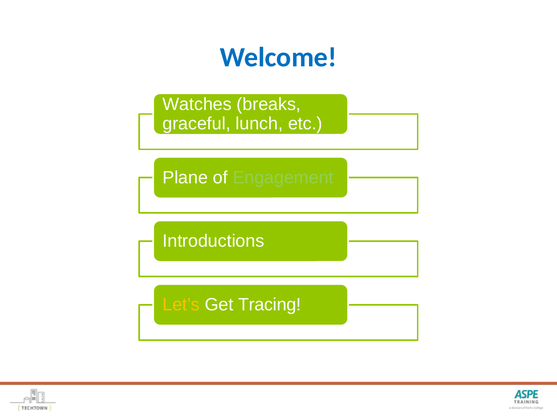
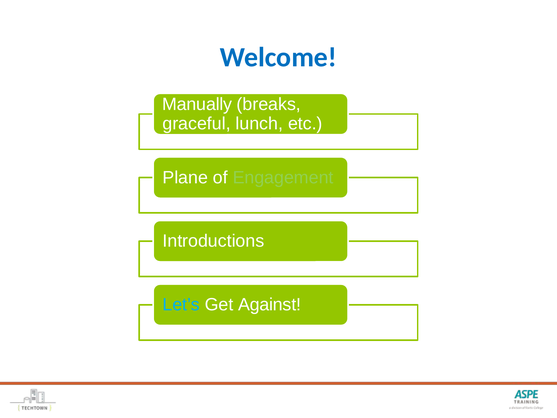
Watches: Watches -> Manually
Let’s colour: yellow -> light blue
Tracing: Tracing -> Against
